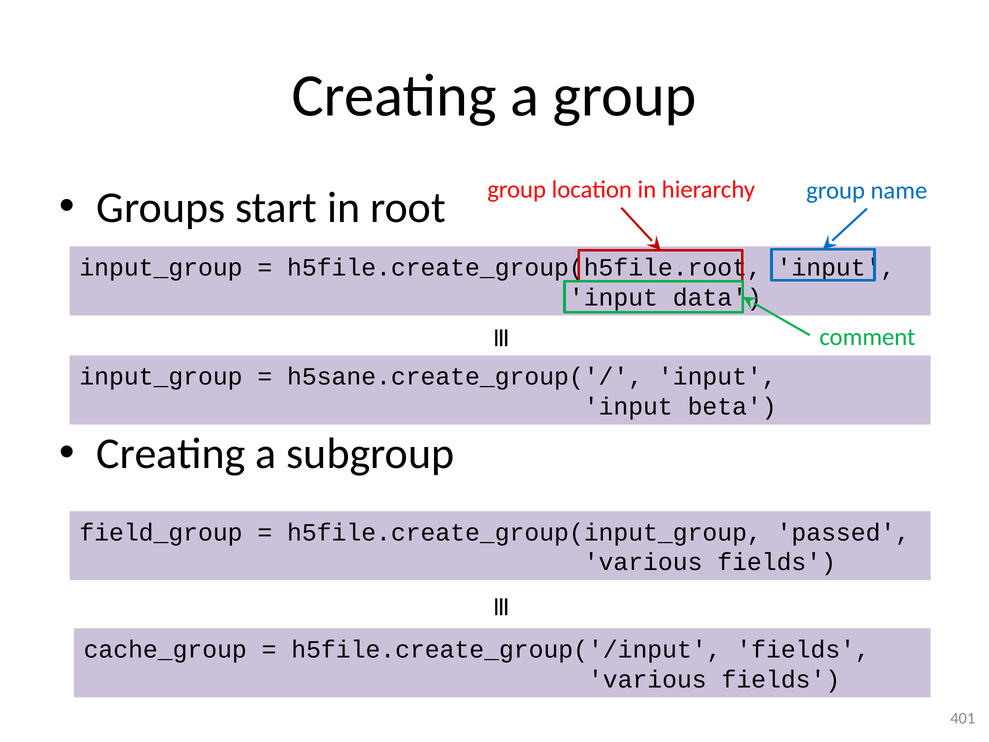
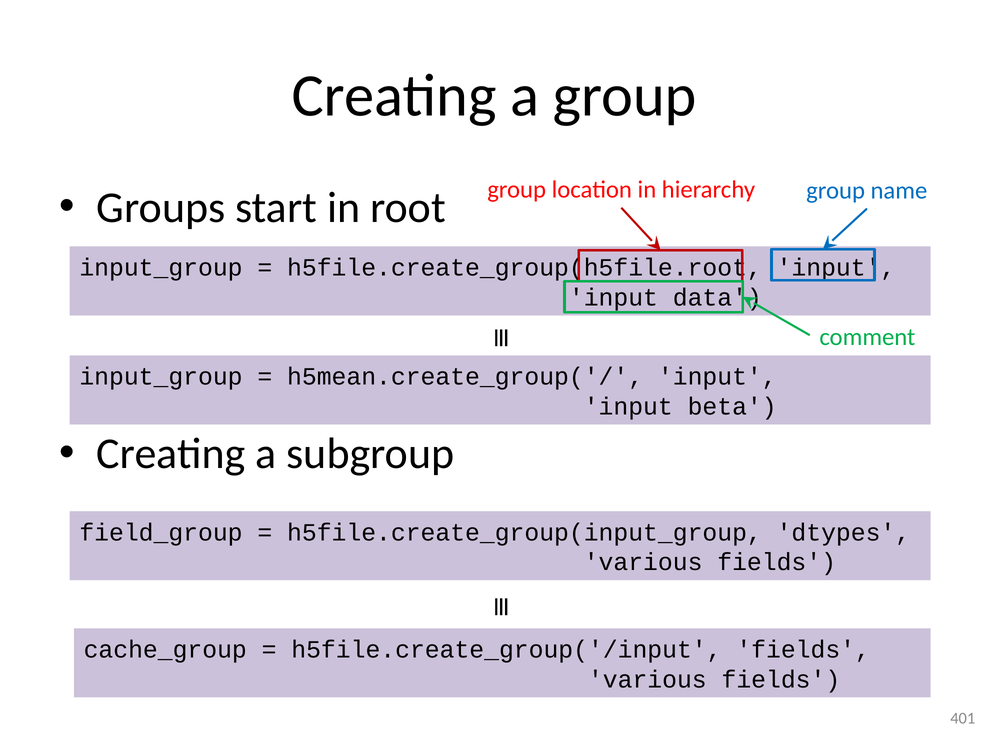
h5sane.create_group('/: h5sane.create_group('/ -> h5mean.create_group('/
passed: passed -> dtypes
